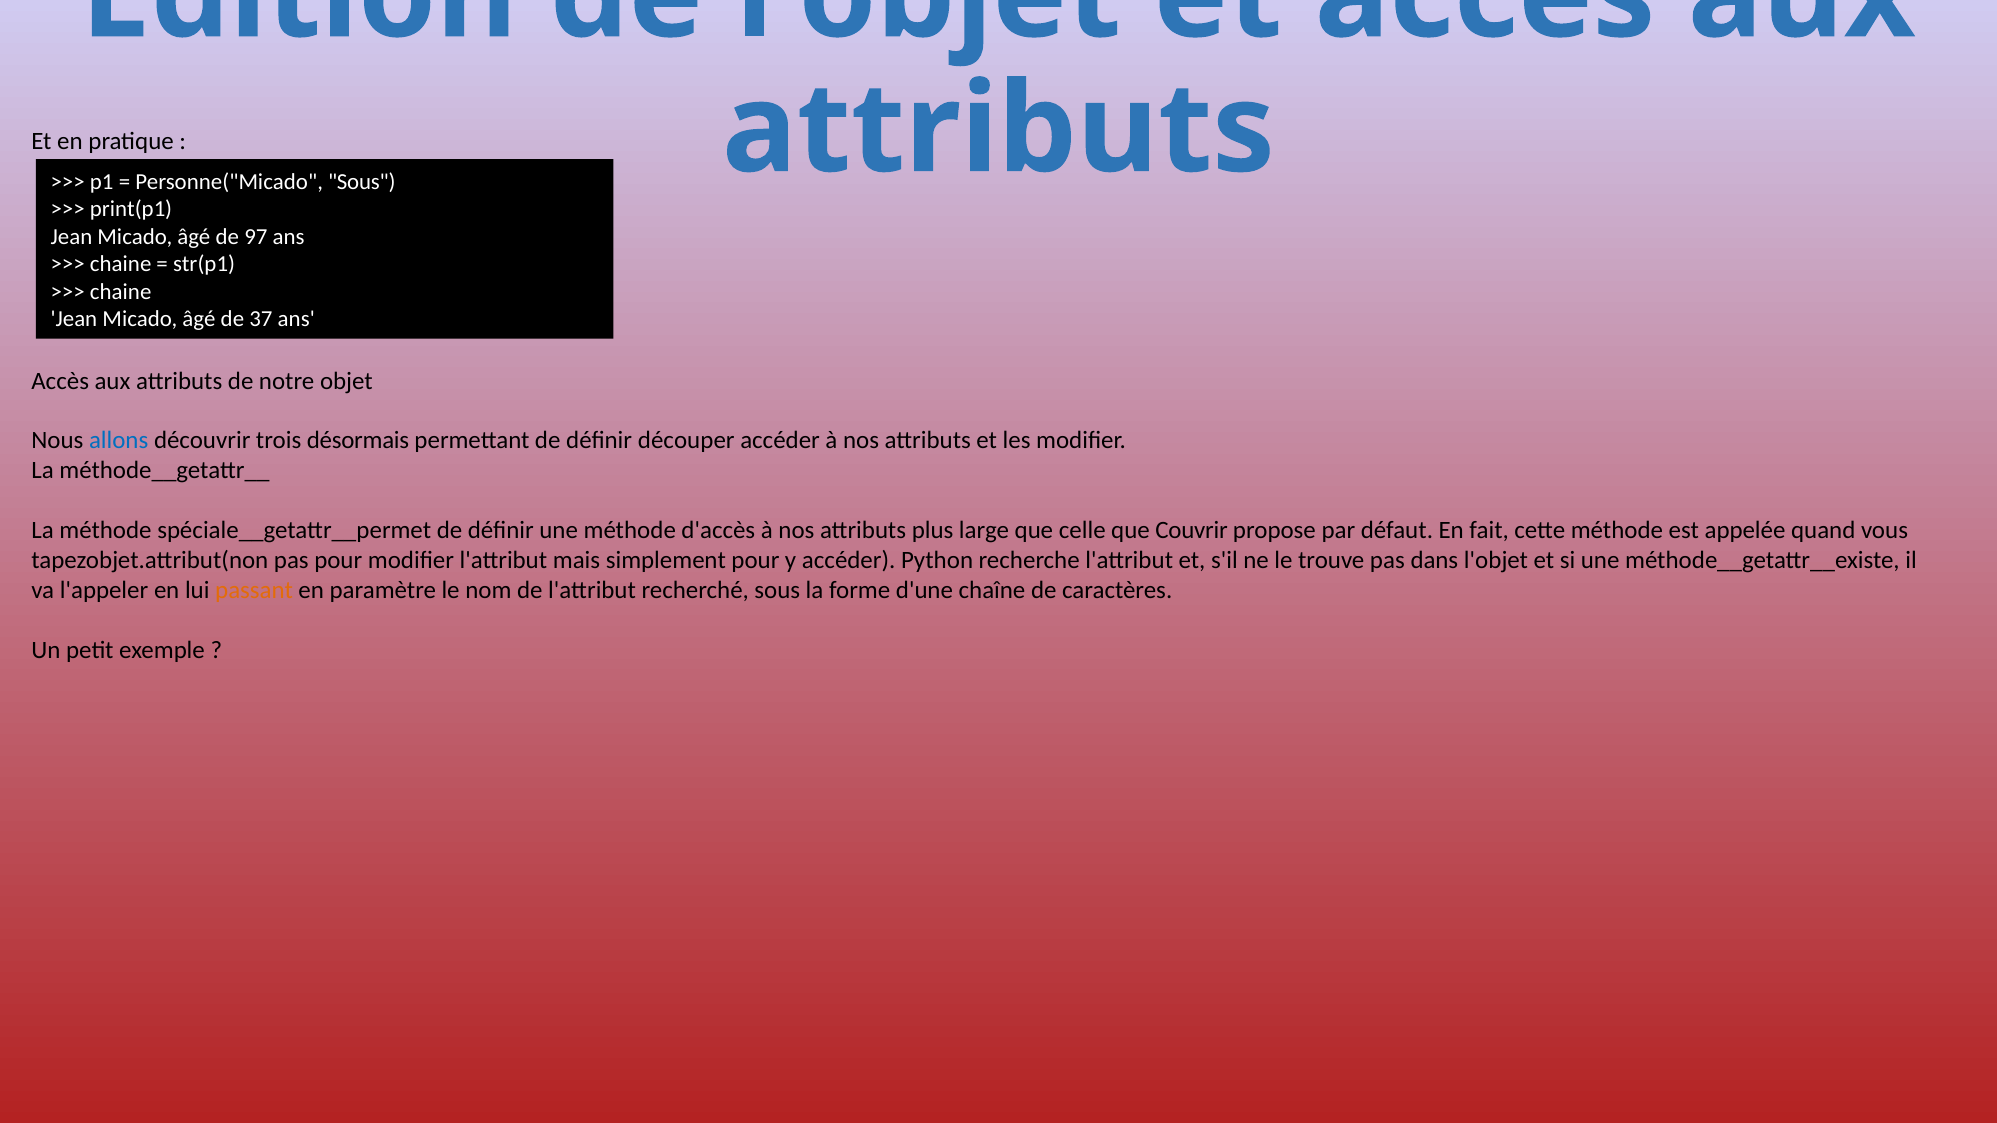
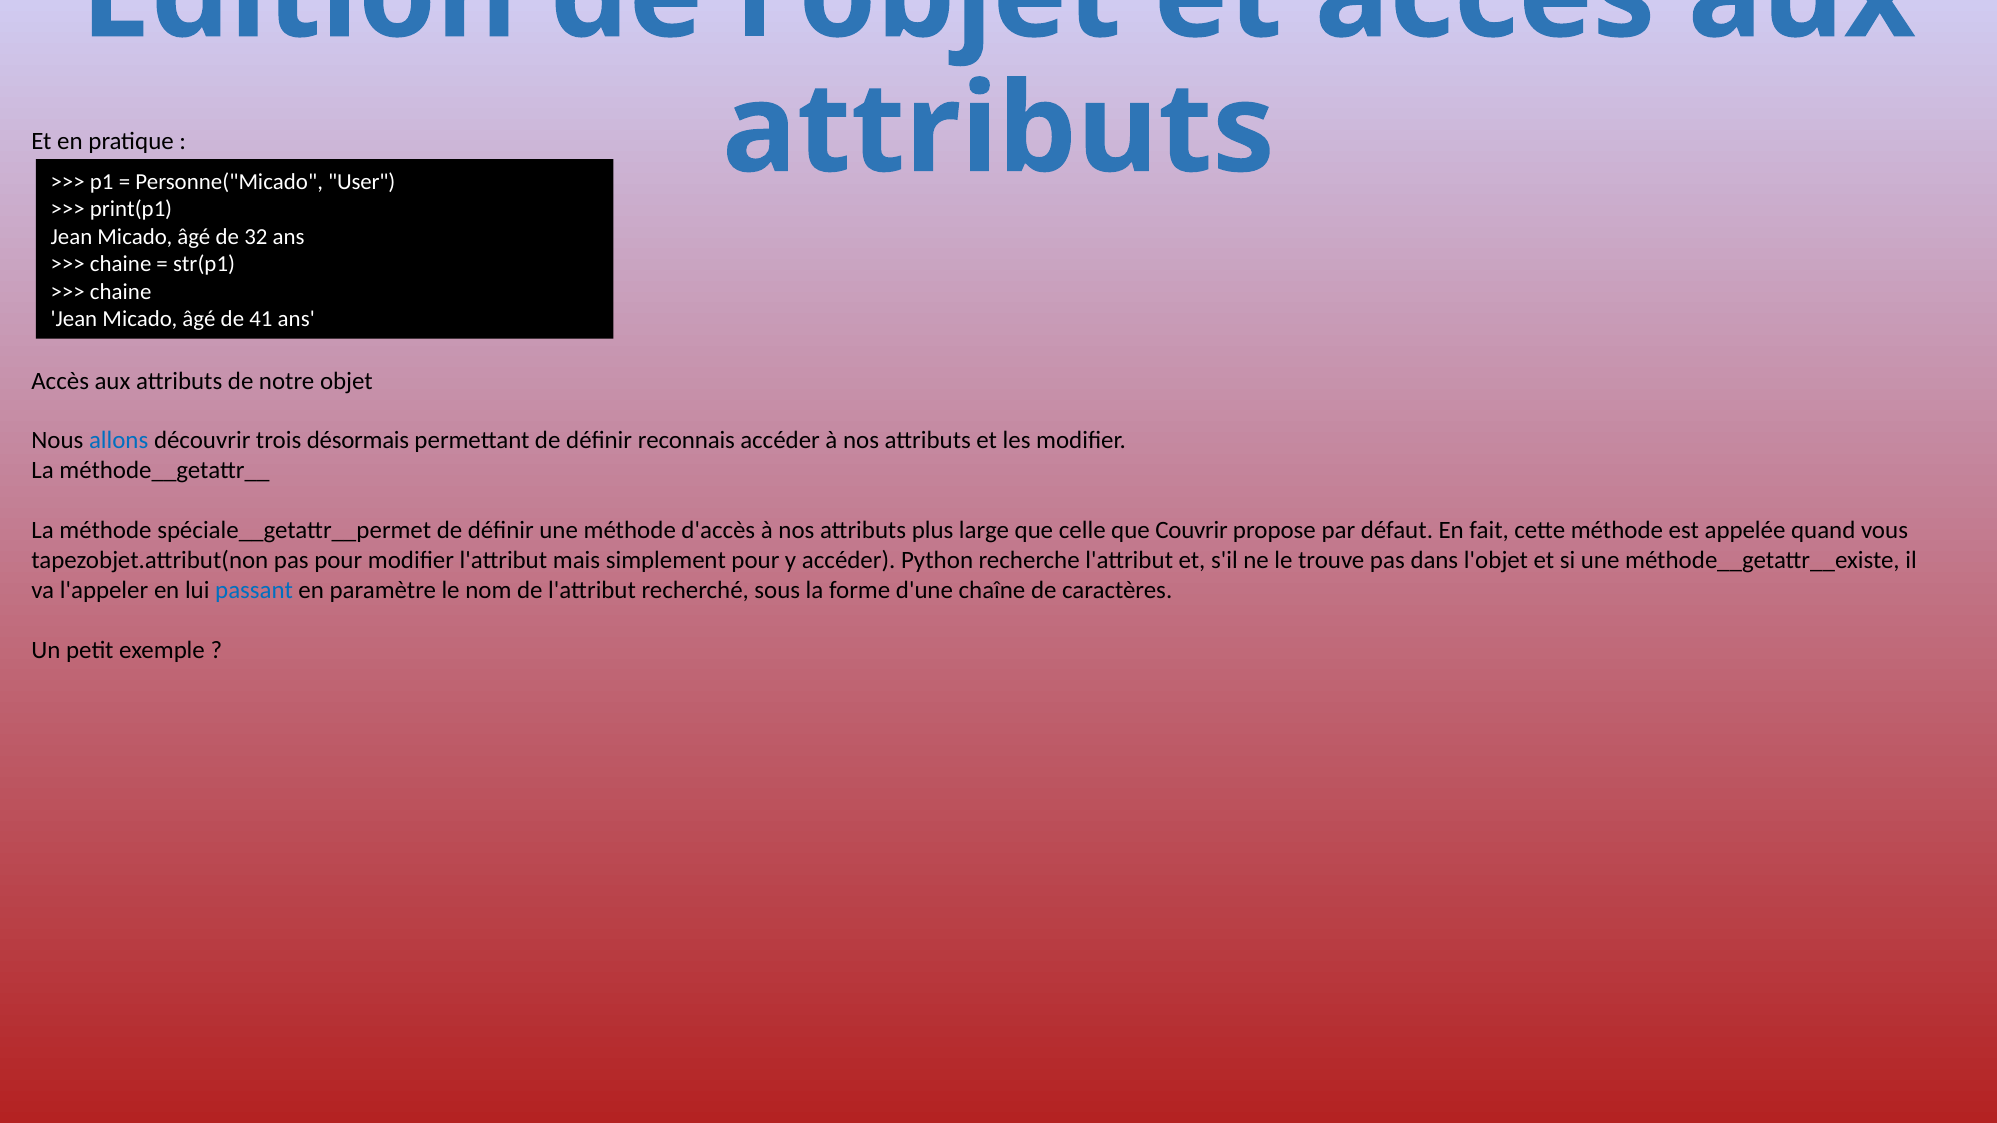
Personne("Micado Sous: Sous -> User
97: 97 -> 32
37: 37 -> 41
découper: découper -> reconnais
passant colour: orange -> blue
